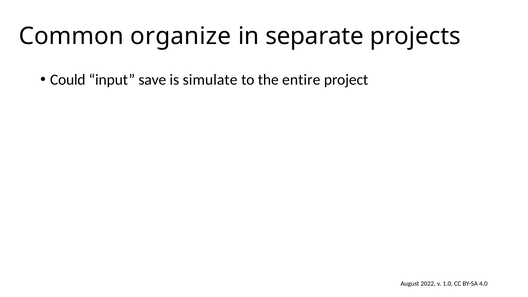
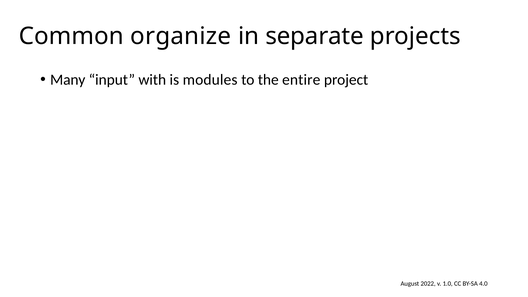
Could: Could -> Many
save: save -> with
simulate: simulate -> modules
